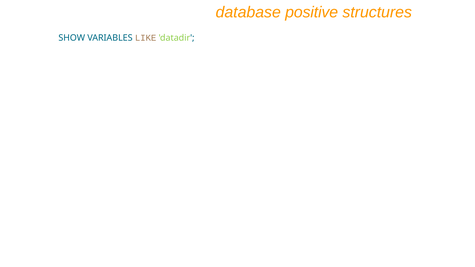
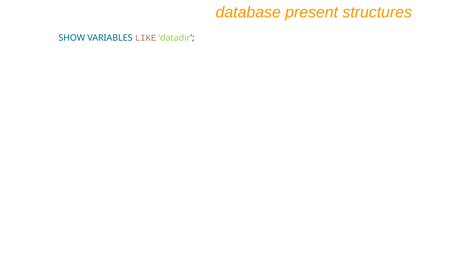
positive: positive -> present
